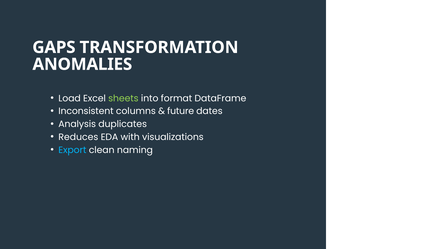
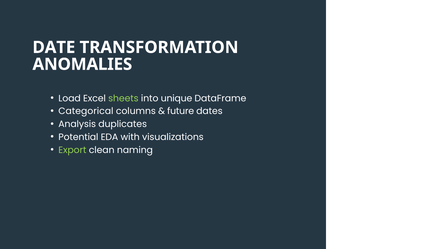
GAPS: GAPS -> DATE
format: format -> unique
Inconsistent: Inconsistent -> Categorical
Reduces: Reduces -> Potential
Export colour: light blue -> light green
